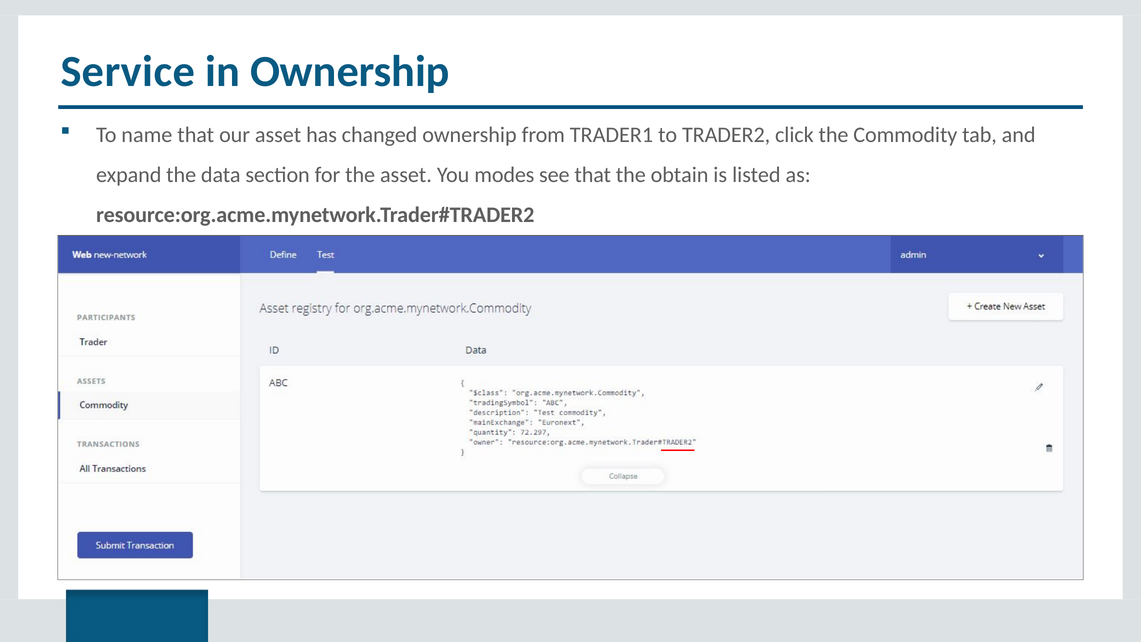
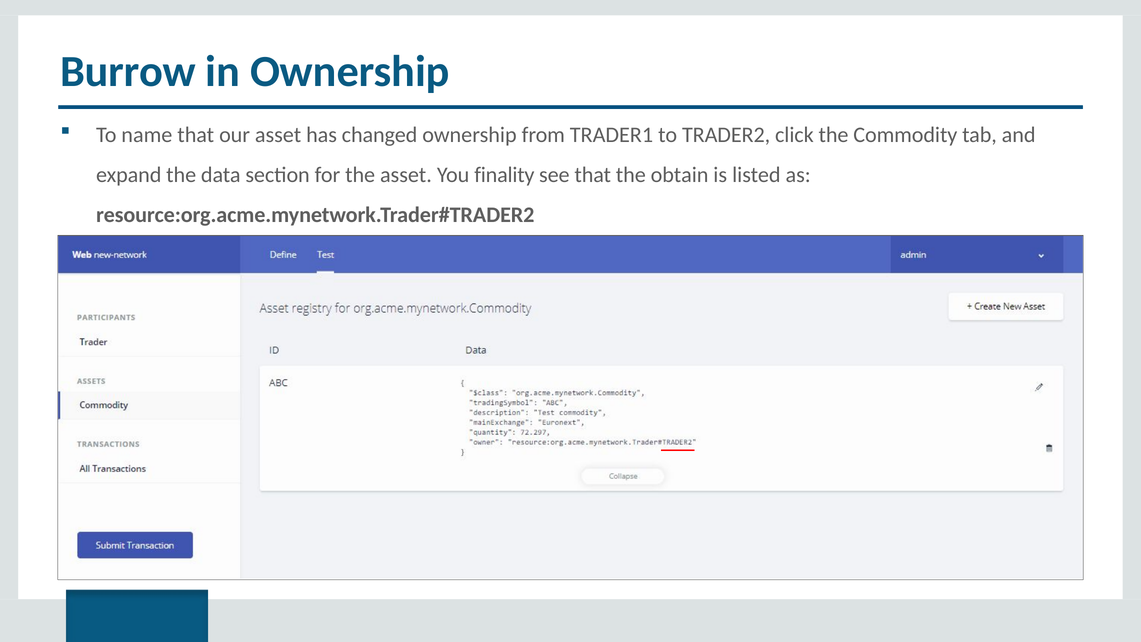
Service: Service -> Burrow
modes: modes -> finality
